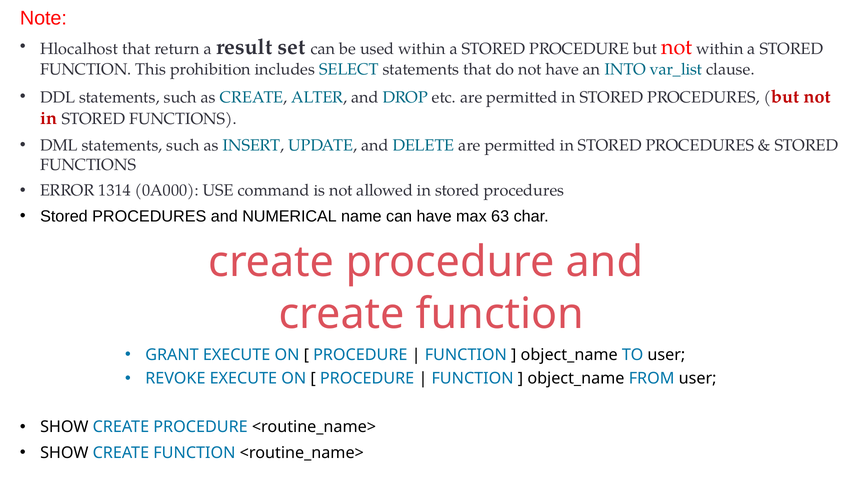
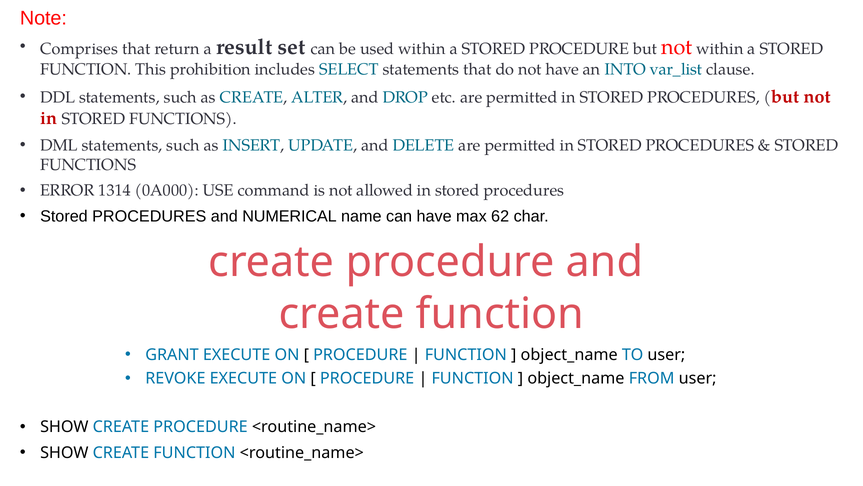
Hlocalhost: Hlocalhost -> Comprises
63: 63 -> 62
